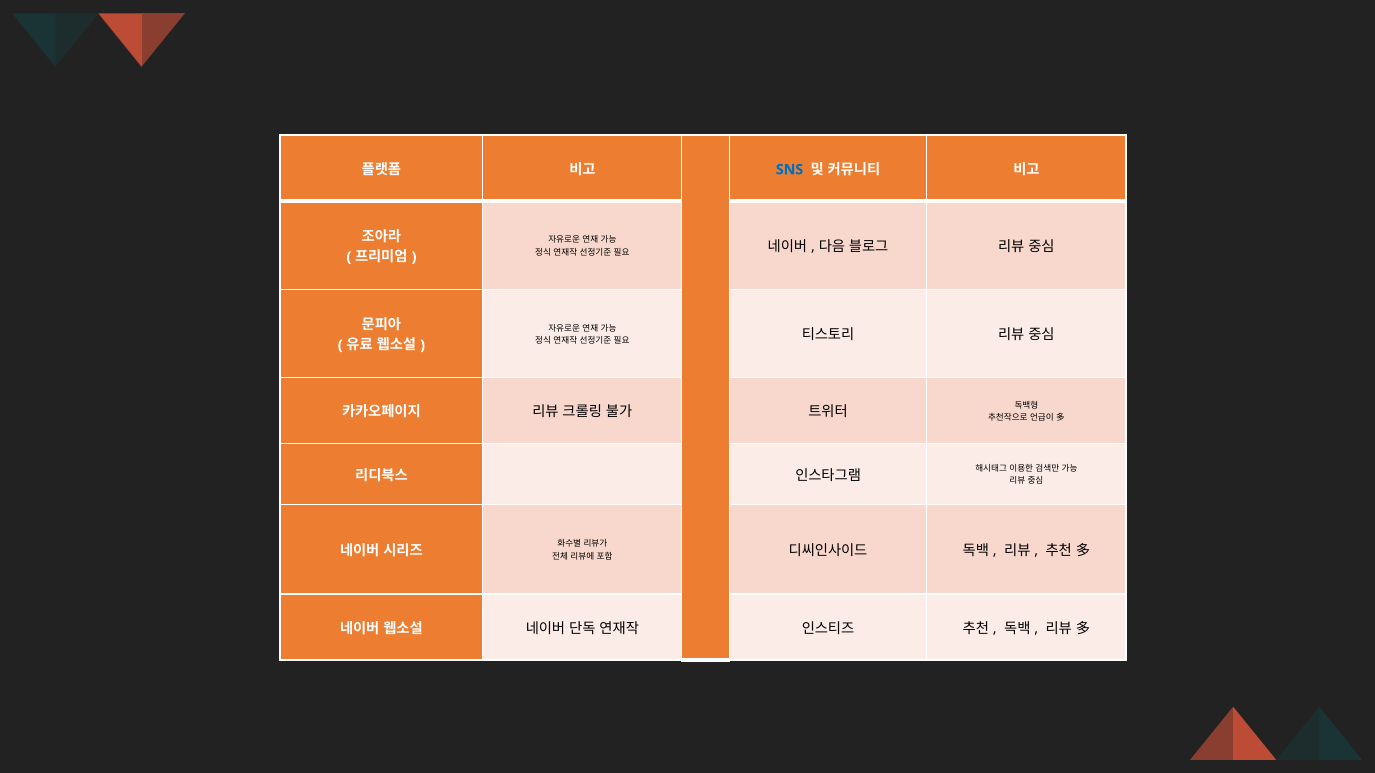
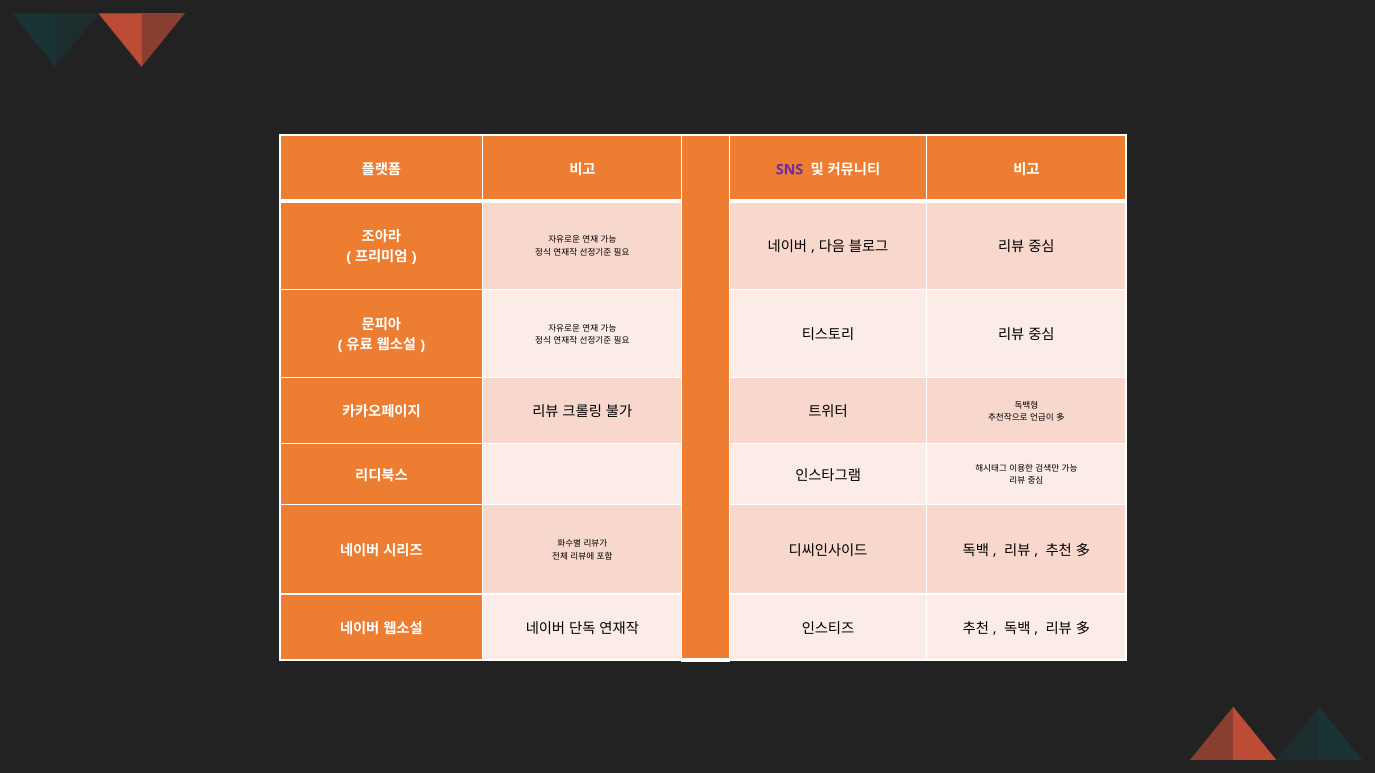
SNS colour: blue -> purple
